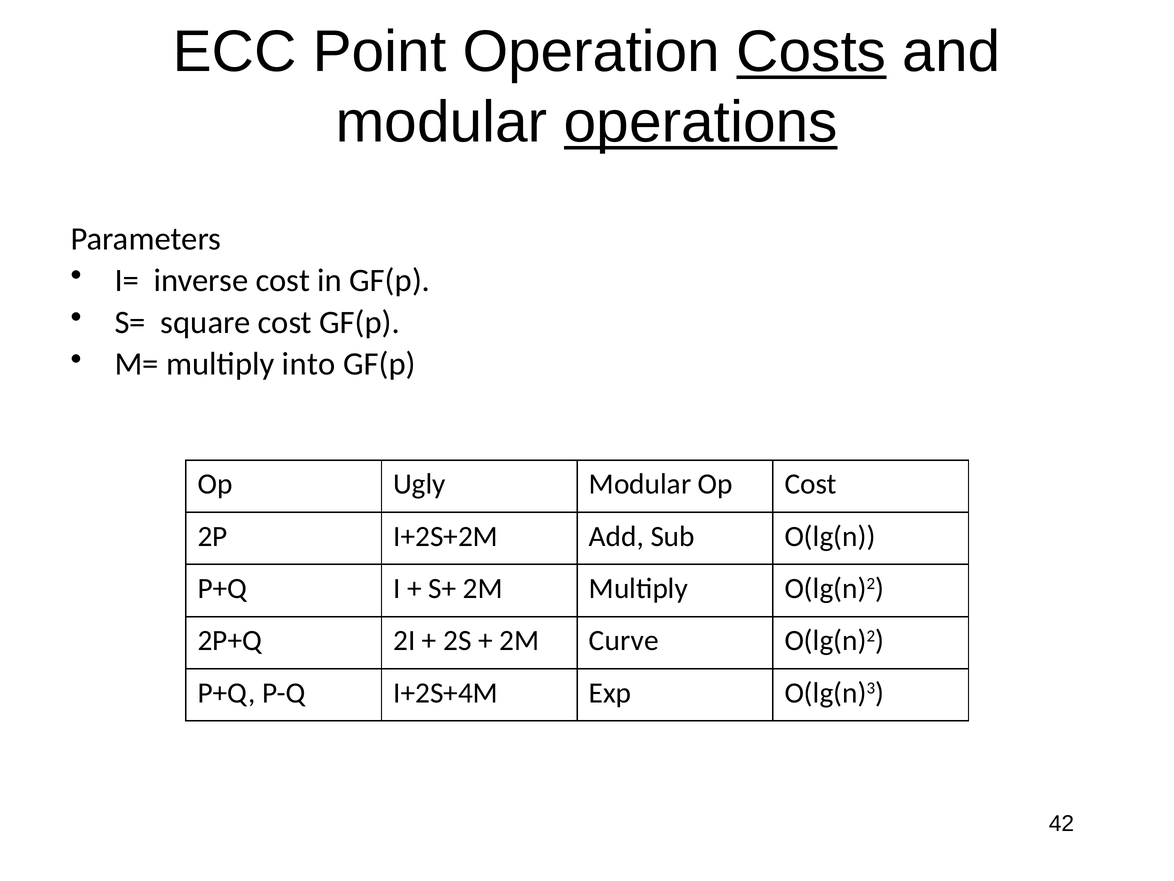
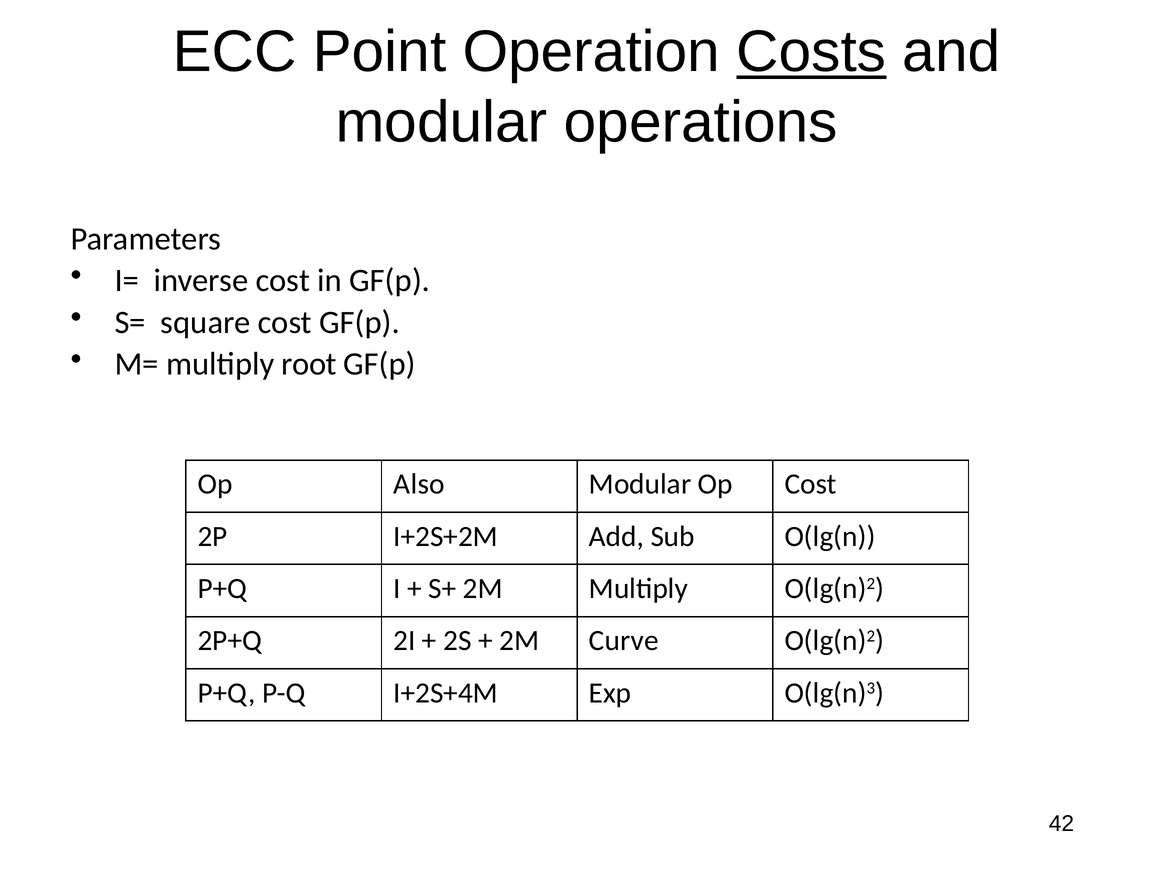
operations underline: present -> none
into: into -> root
Ugly: Ugly -> Also
